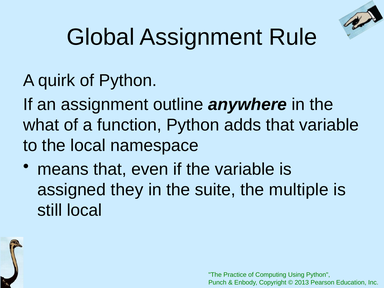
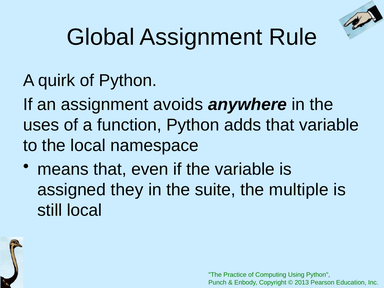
outline: outline -> avoids
what: what -> uses
